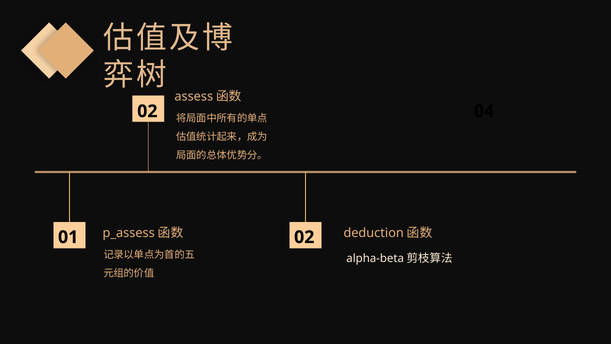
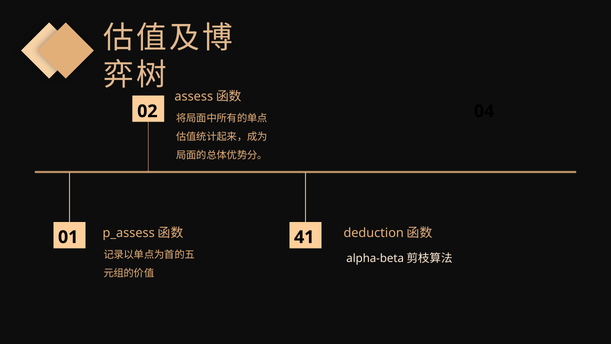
01 02: 02 -> 41
